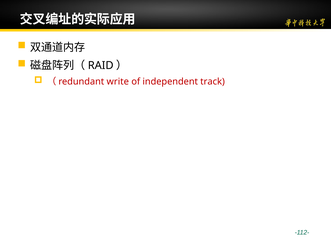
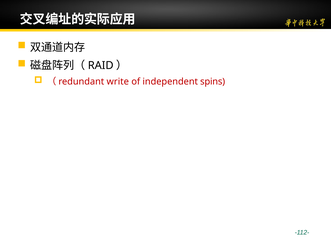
track: track -> spins
